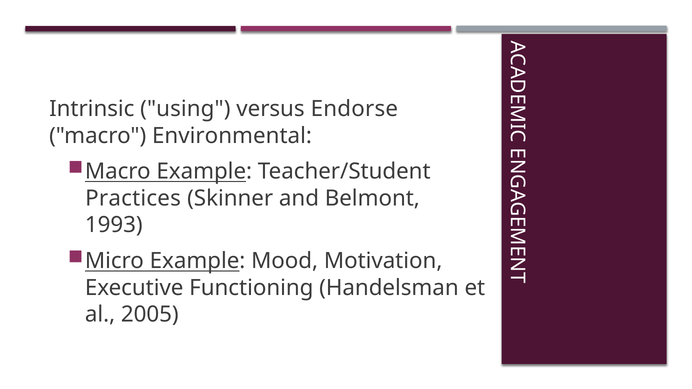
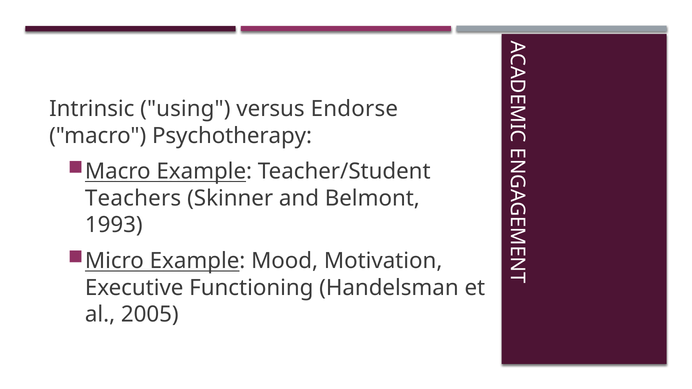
Environmental: Environmental -> Psychotherapy
Practices: Practices -> Teachers
